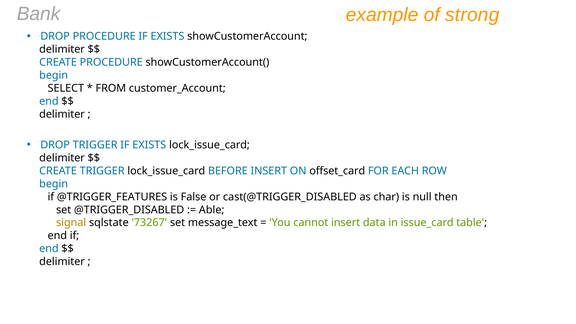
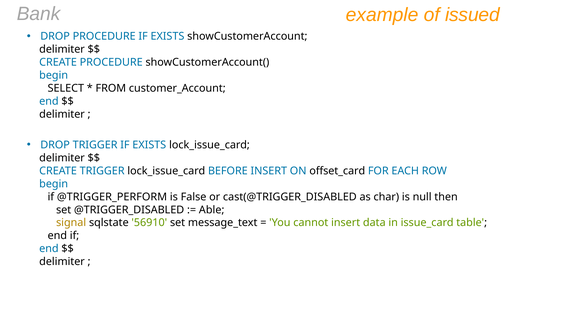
strong: strong -> issued
@TRIGGER_FEATURES: @TRIGGER_FEATURES -> @TRIGGER_PERFORM
73267: 73267 -> 56910
